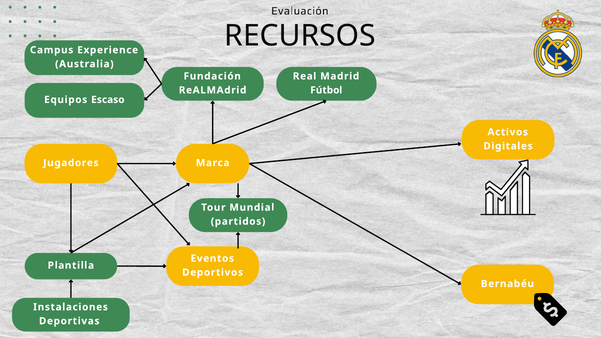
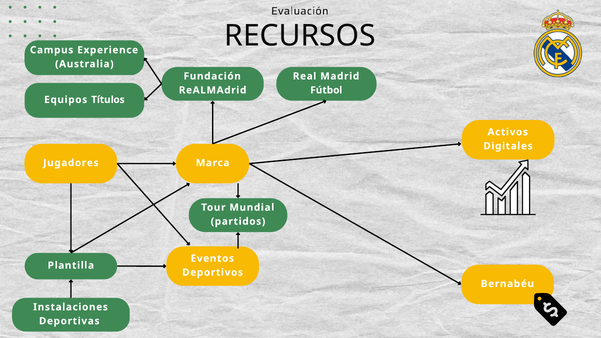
Escaso: Escaso -> Títulos
